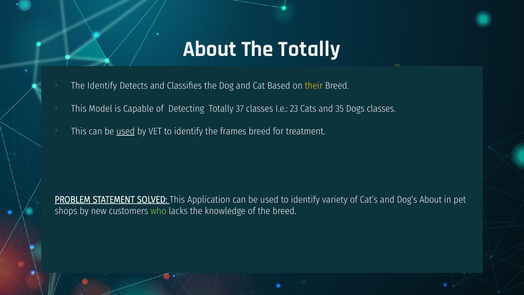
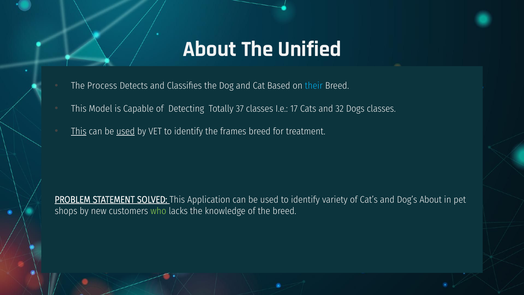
The Totally: Totally -> Unified
The Identify: Identify -> Process
their colour: yellow -> light blue
23: 23 -> 17
35: 35 -> 32
This at (79, 131) underline: none -> present
